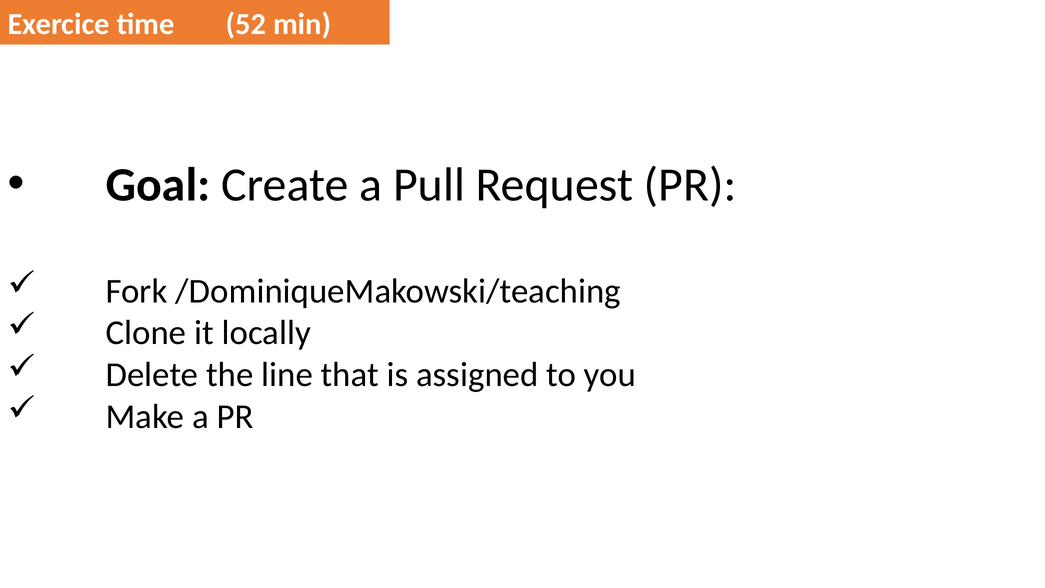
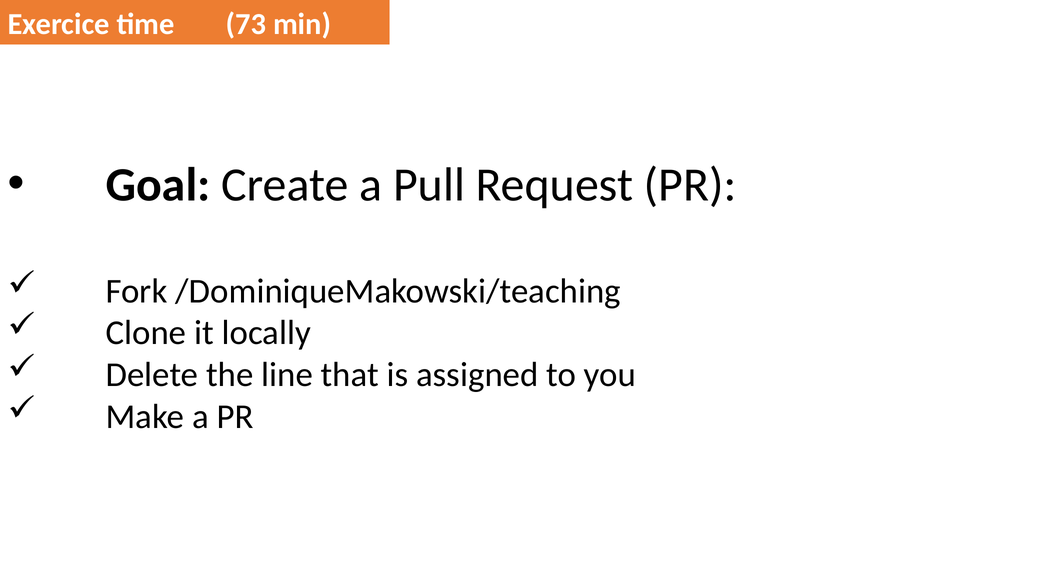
52: 52 -> 73
